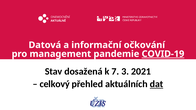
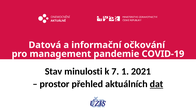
COVID-19 underline: present -> none
dosažená: dosažená -> minulosti
3: 3 -> 1
celkový: celkový -> prostor
